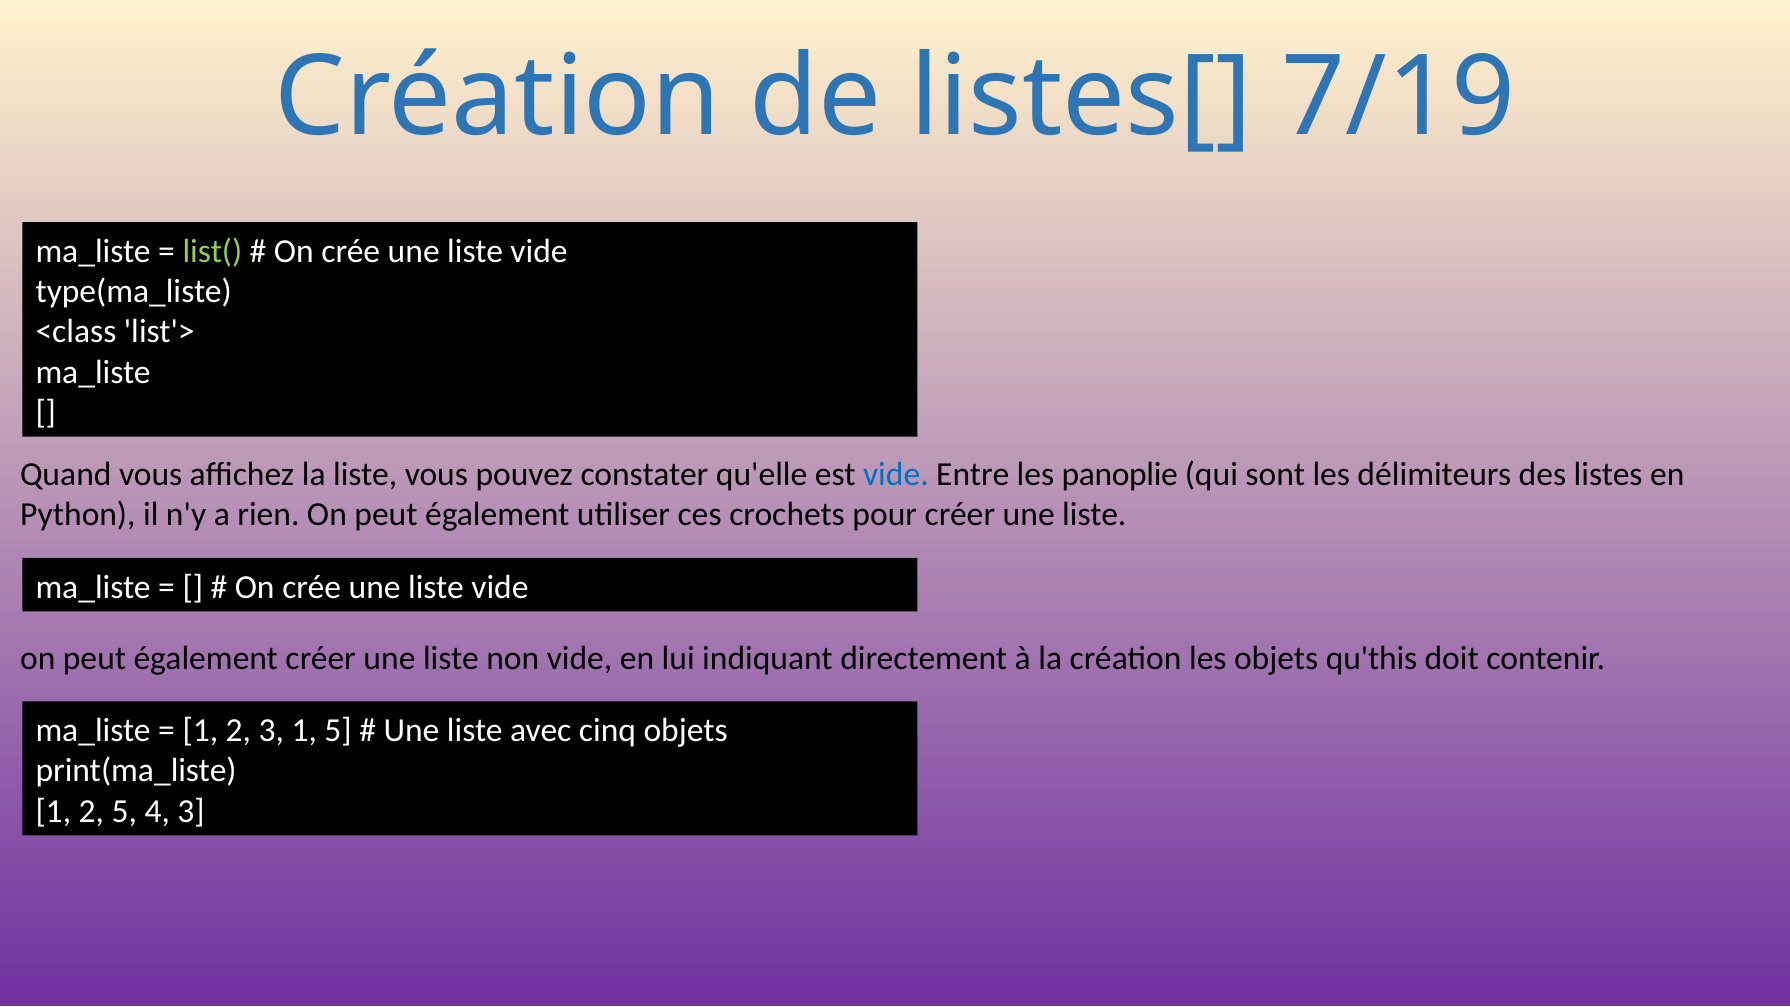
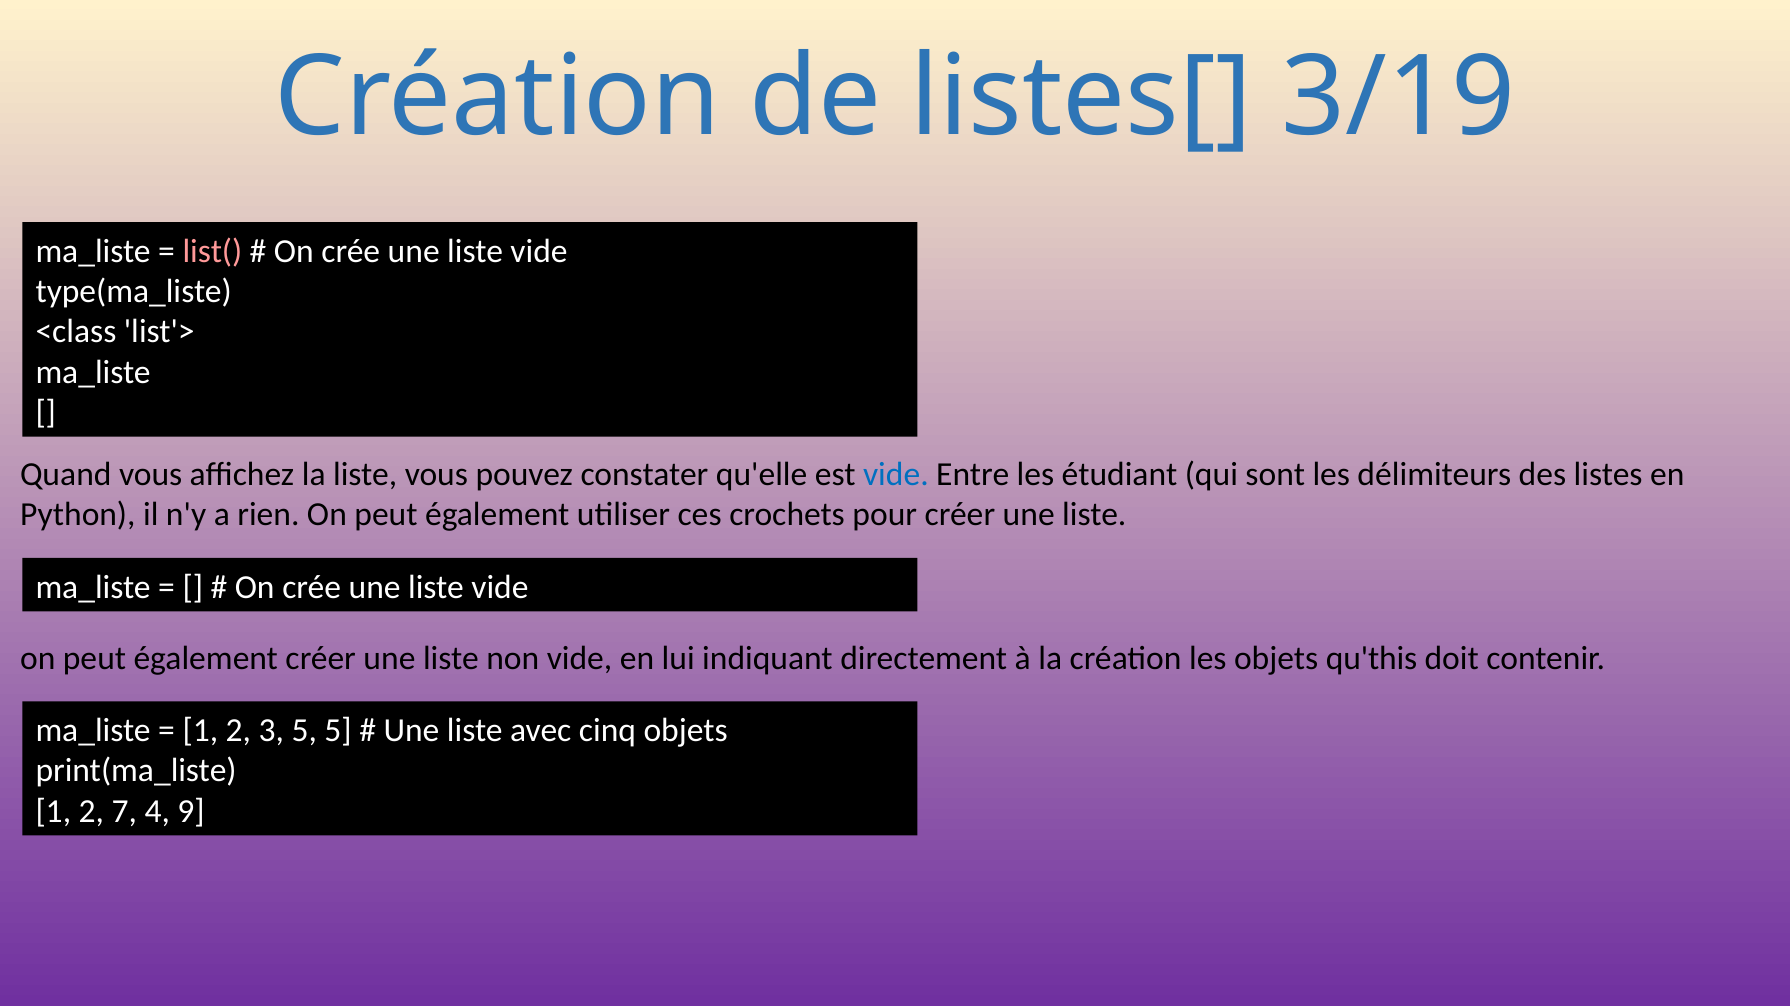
7/19: 7/19 -> 3/19
list( colour: light green -> pink
panoplie: panoplie -> étudiant
3 1: 1 -> 5
2 5: 5 -> 7
4 3: 3 -> 9
